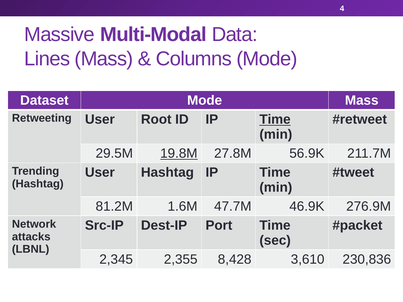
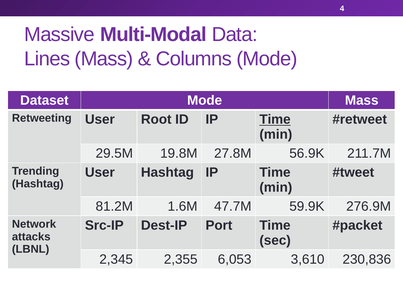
19.8M underline: present -> none
46.9K: 46.9K -> 59.9K
8,428: 8,428 -> 6,053
